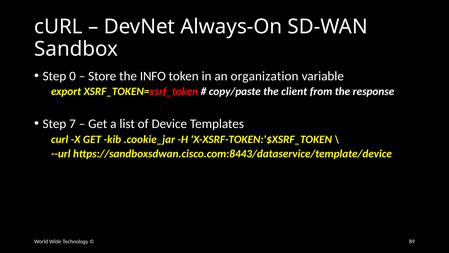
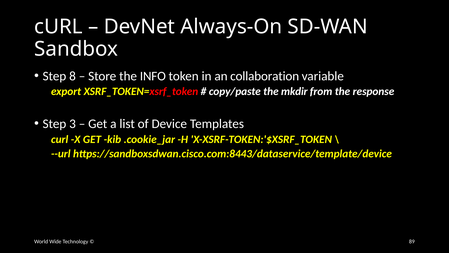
0: 0 -> 8
organization: organization -> collaboration
client: client -> mkdir
7: 7 -> 3
